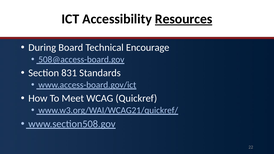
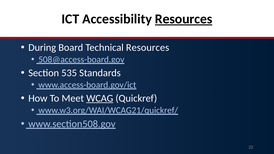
Technical Encourage: Encourage -> Resources
831: 831 -> 535
WCAG underline: none -> present
